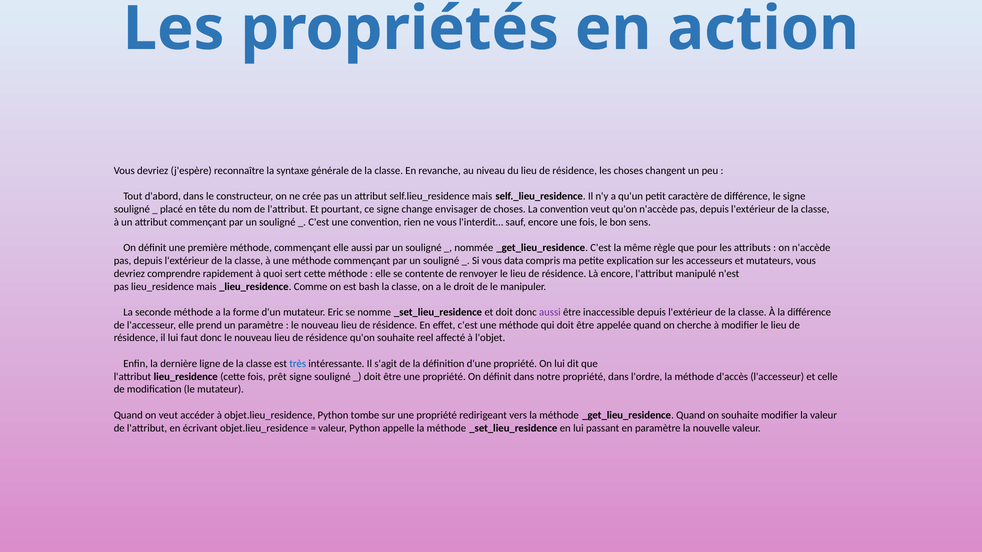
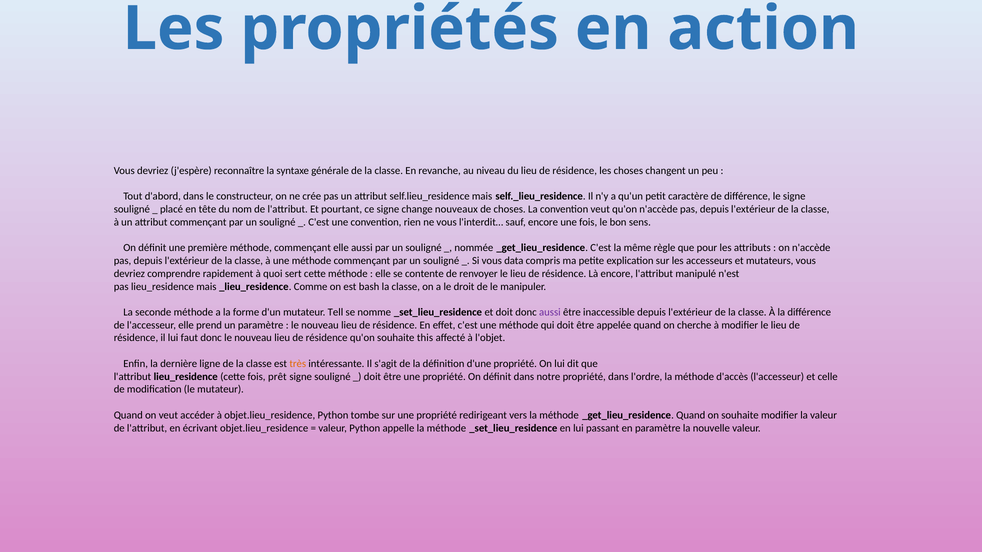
envisager: envisager -> nouveaux
Eric: Eric -> Tell
reel: reel -> this
très colour: blue -> orange
